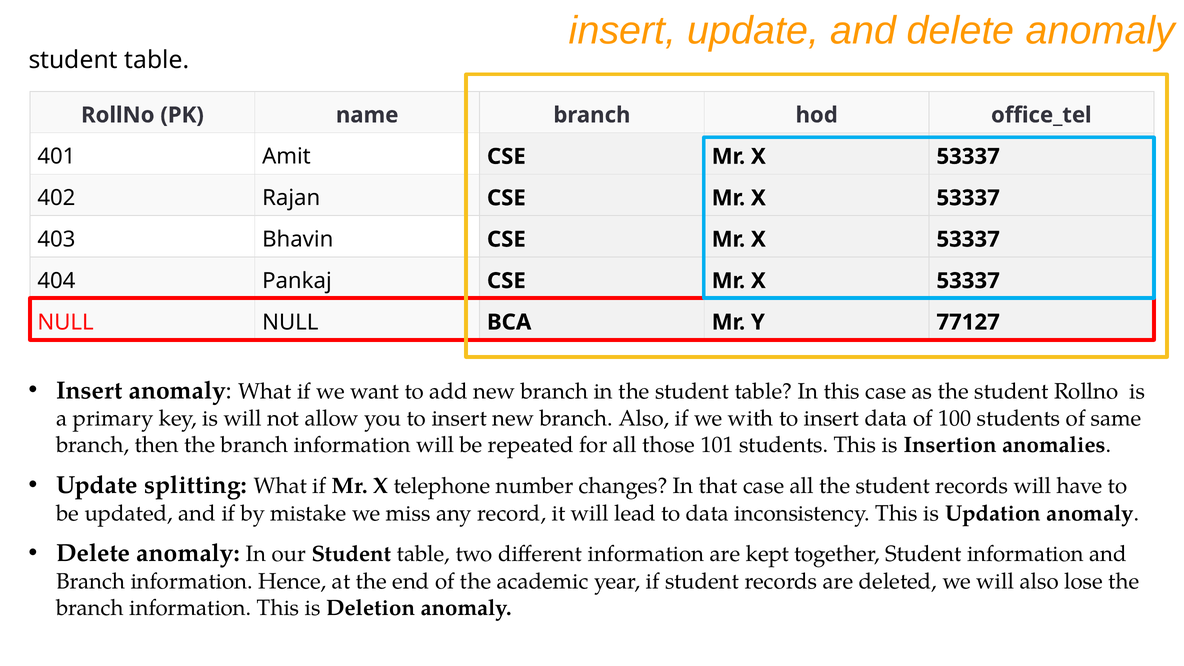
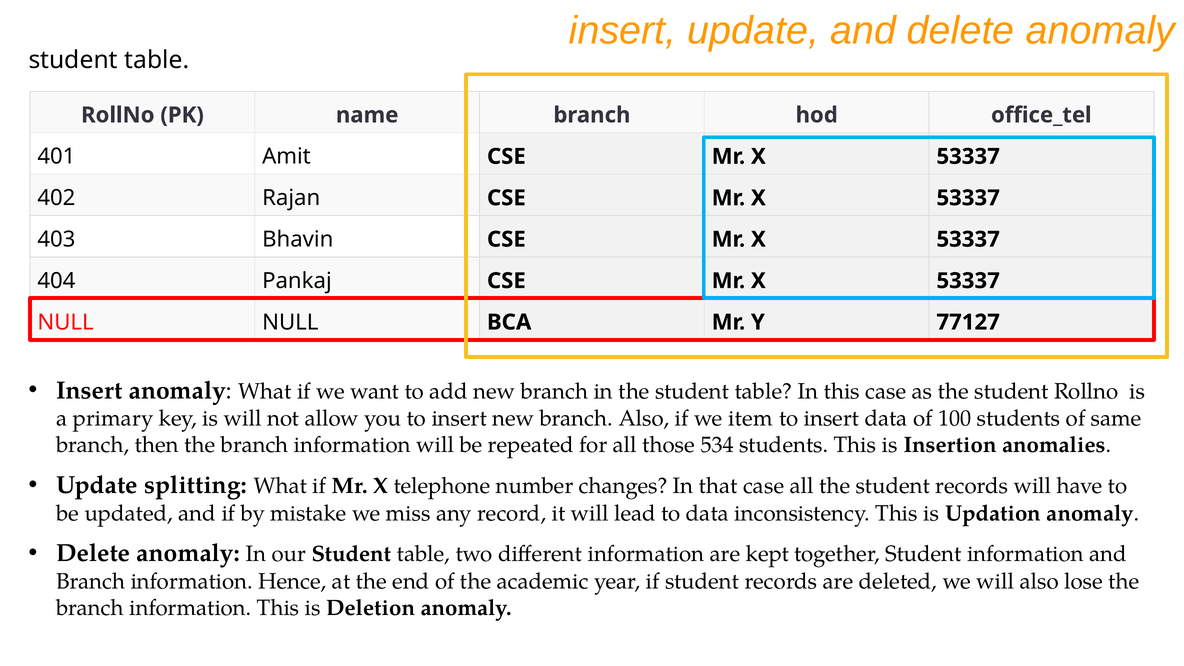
with: with -> item
101: 101 -> 534
